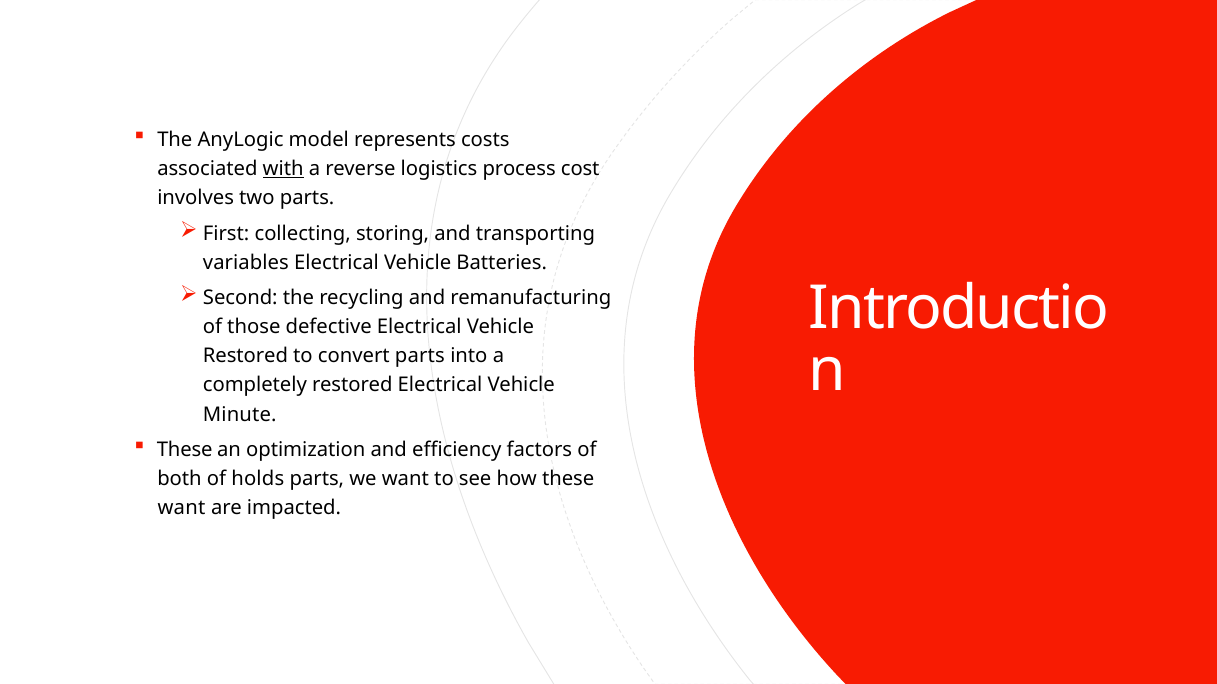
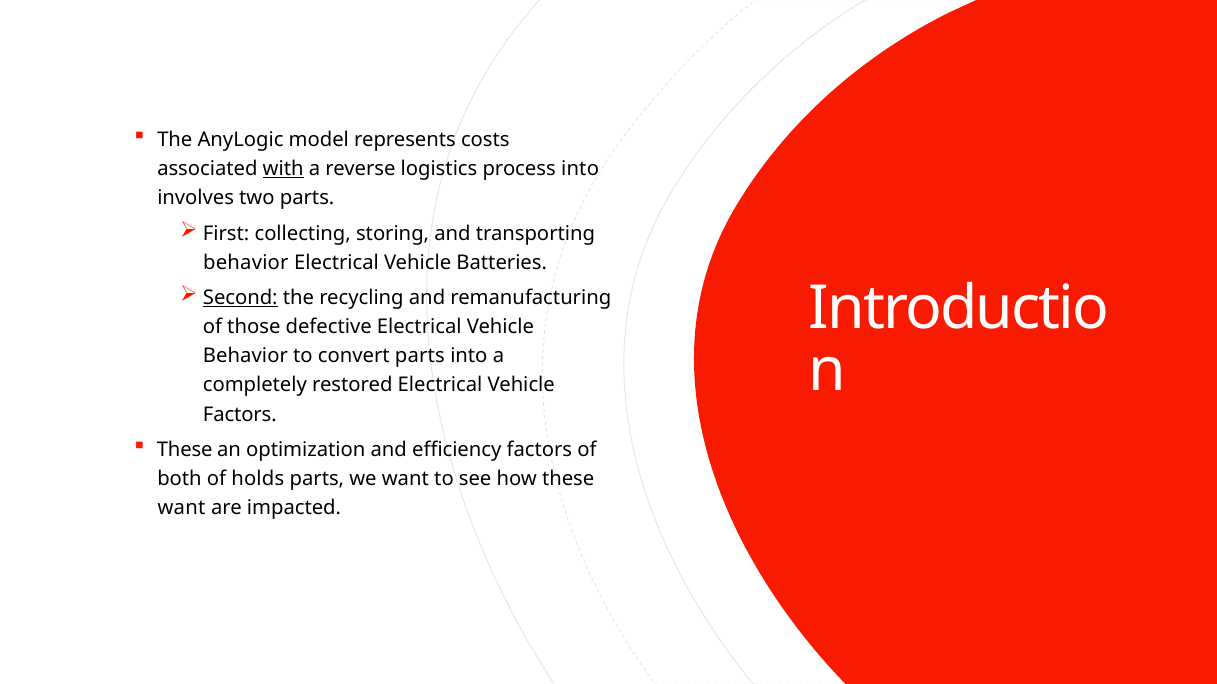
process cost: cost -> into
variables at (246, 263): variables -> behavior
Second underline: none -> present
Restored at (246, 356): Restored -> Behavior
Minute at (240, 415): Minute -> Factors
